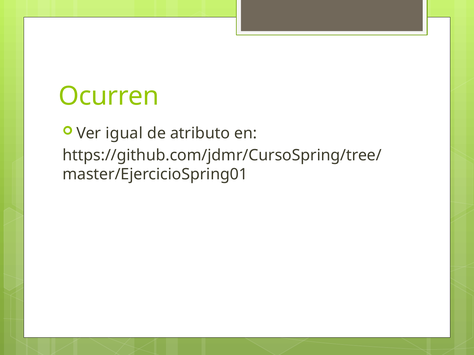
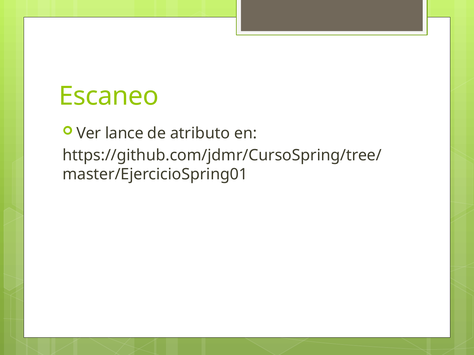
Ocurren: Ocurren -> Escaneo
igual: igual -> lance
